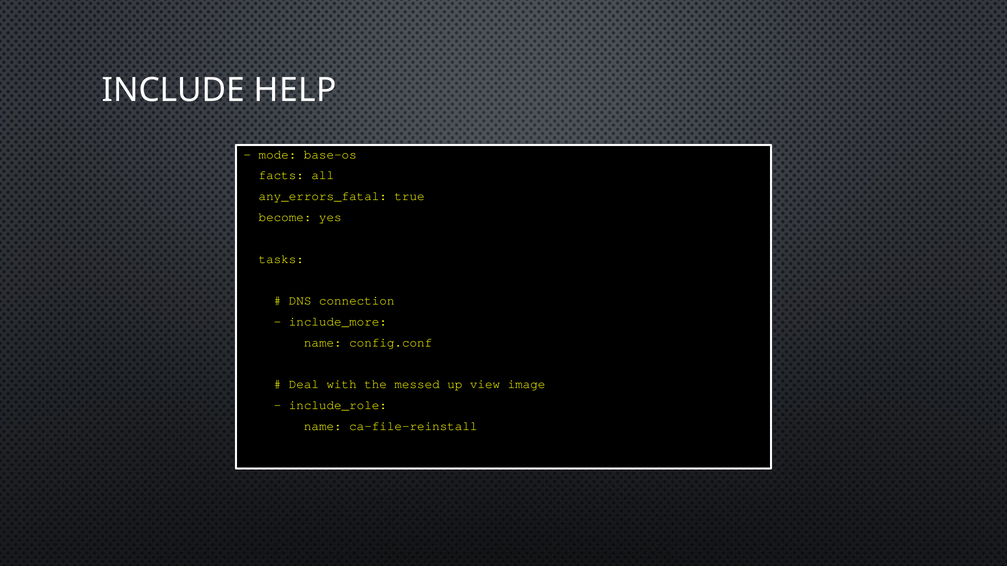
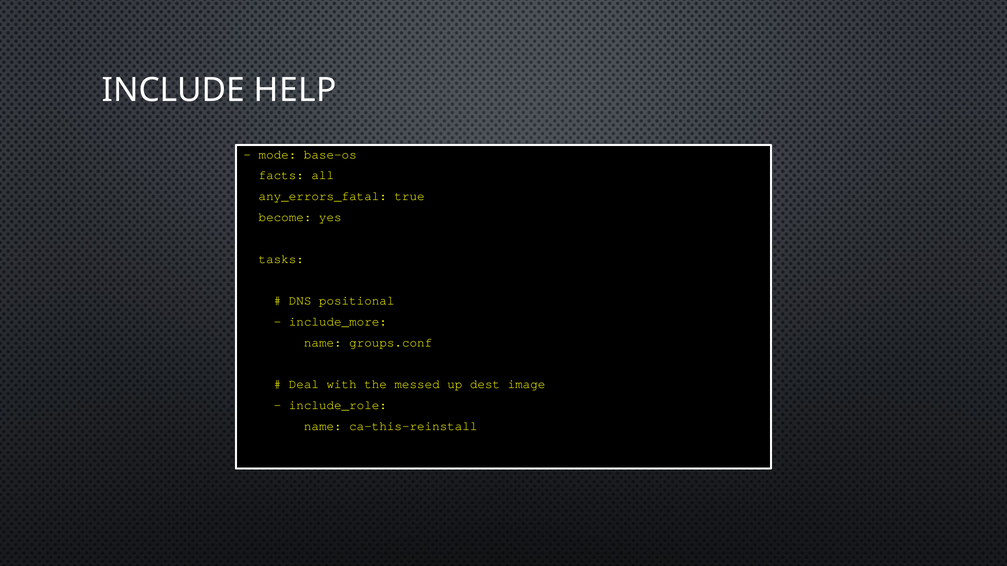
connection: connection -> positional
config.conf: config.conf -> groups.conf
view: view -> dest
ca-file-reinstall: ca-file-reinstall -> ca-this-reinstall
